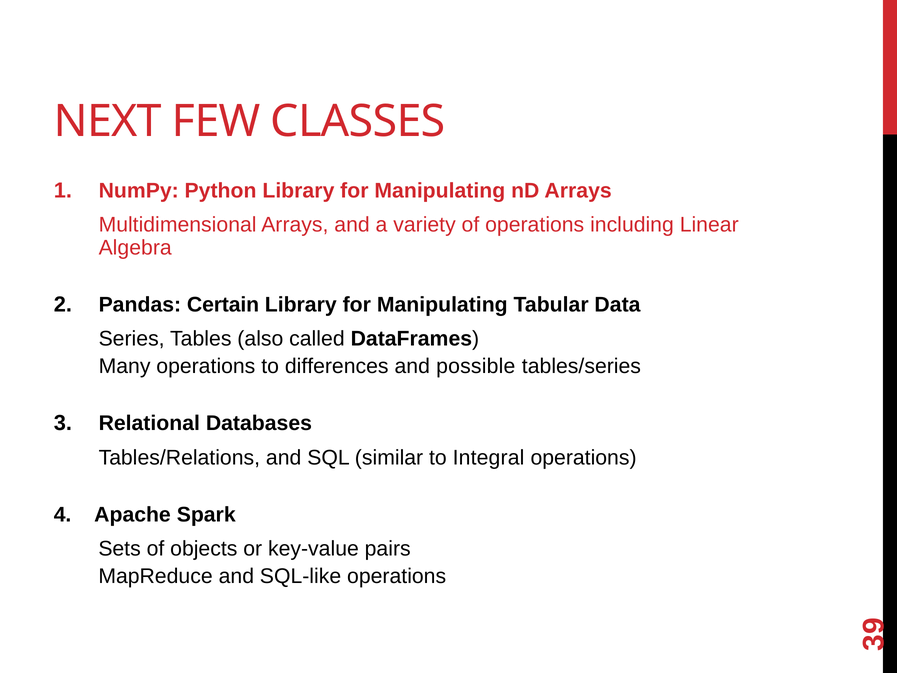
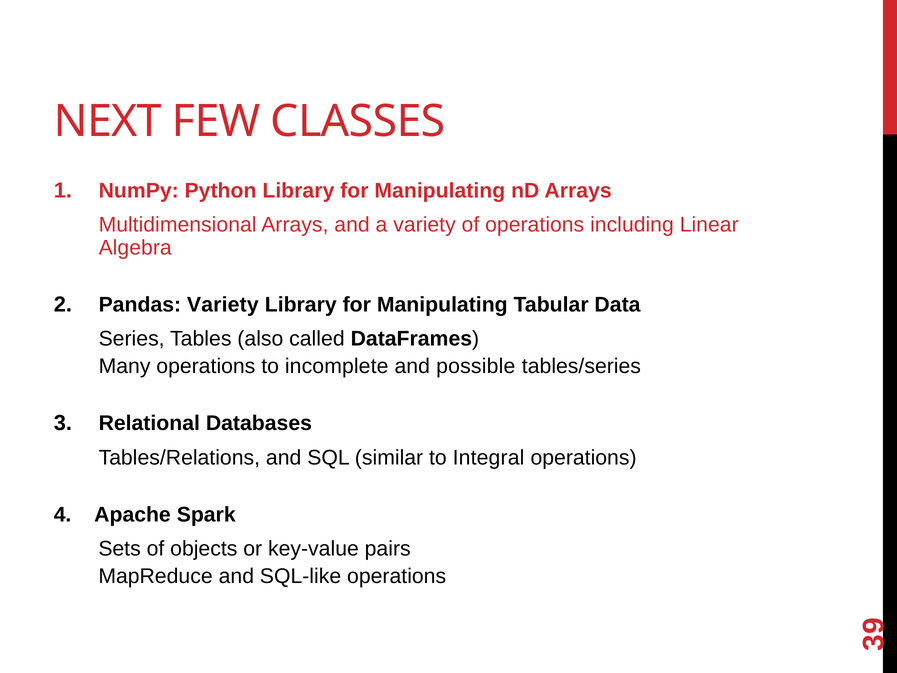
Pandas Certain: Certain -> Variety
differences: differences -> incomplete
